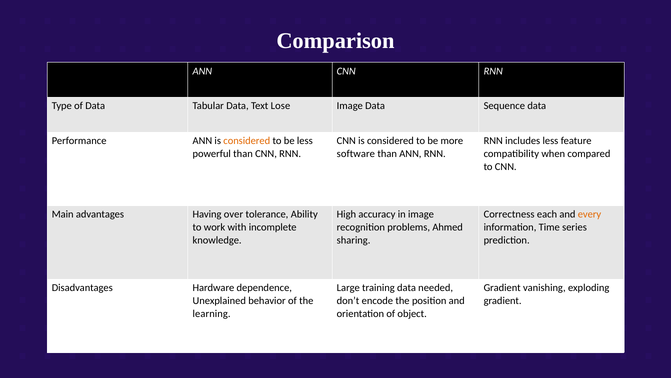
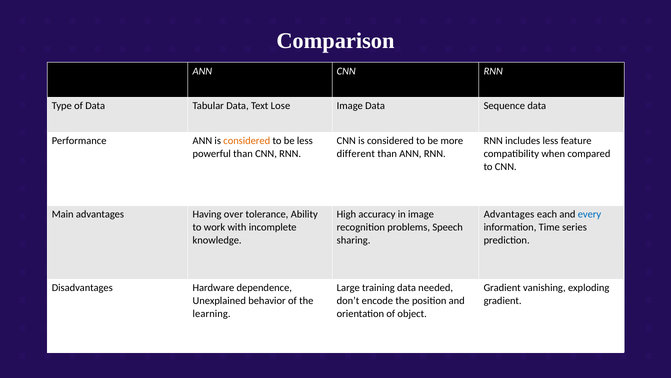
software: software -> different
Correctness at (509, 214): Correctness -> Advantages
every colour: orange -> blue
Ahmed: Ahmed -> Speech
